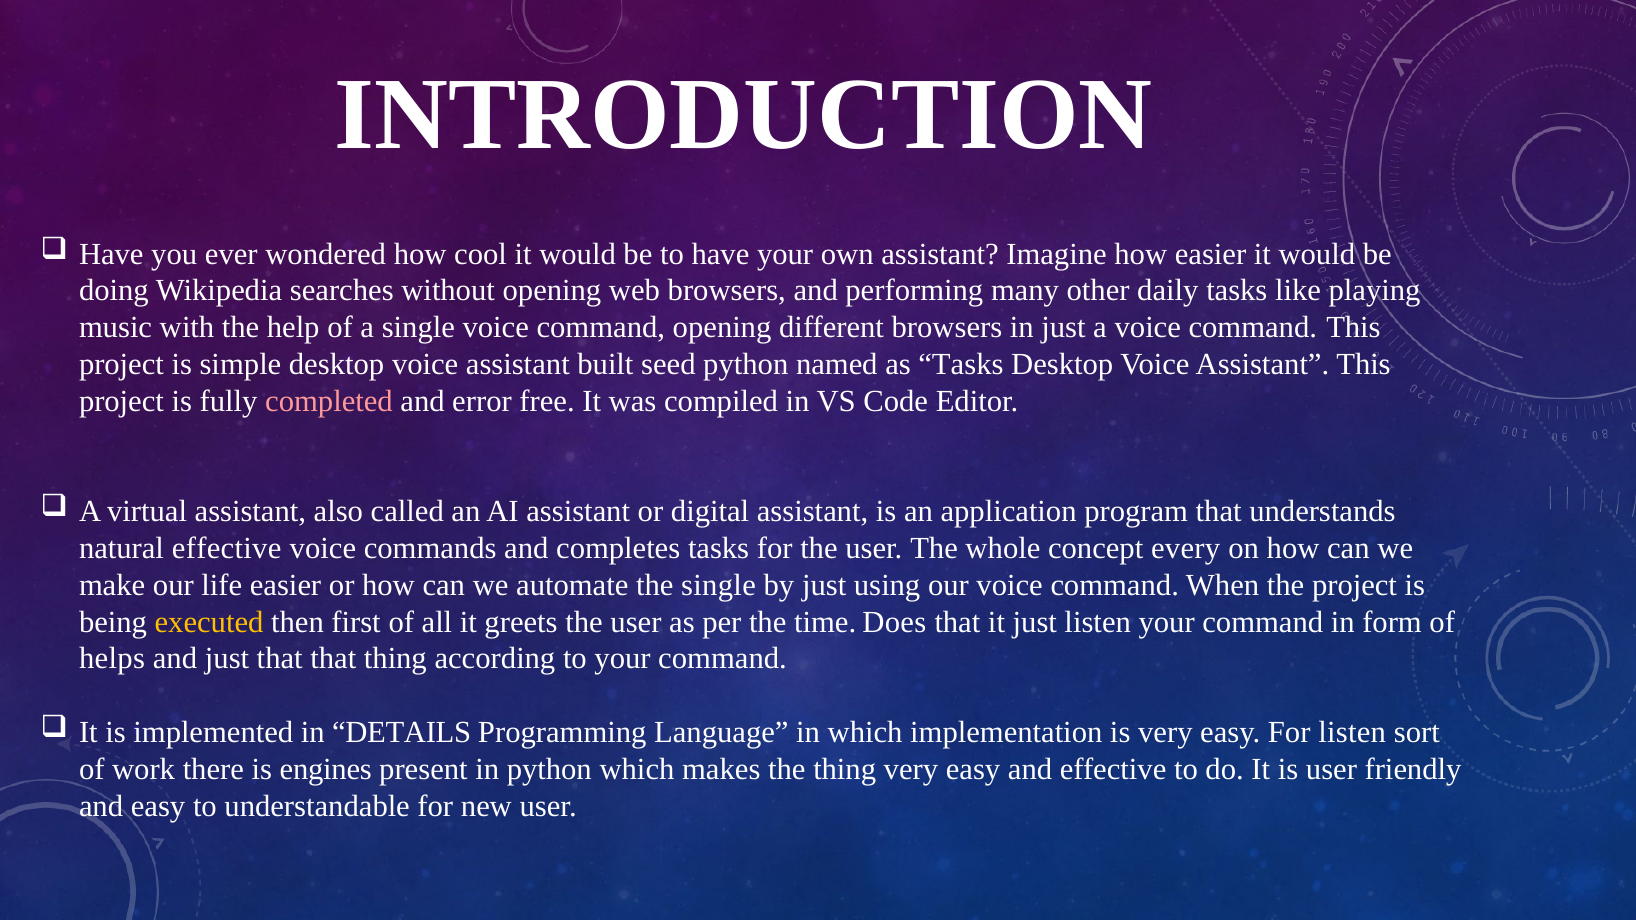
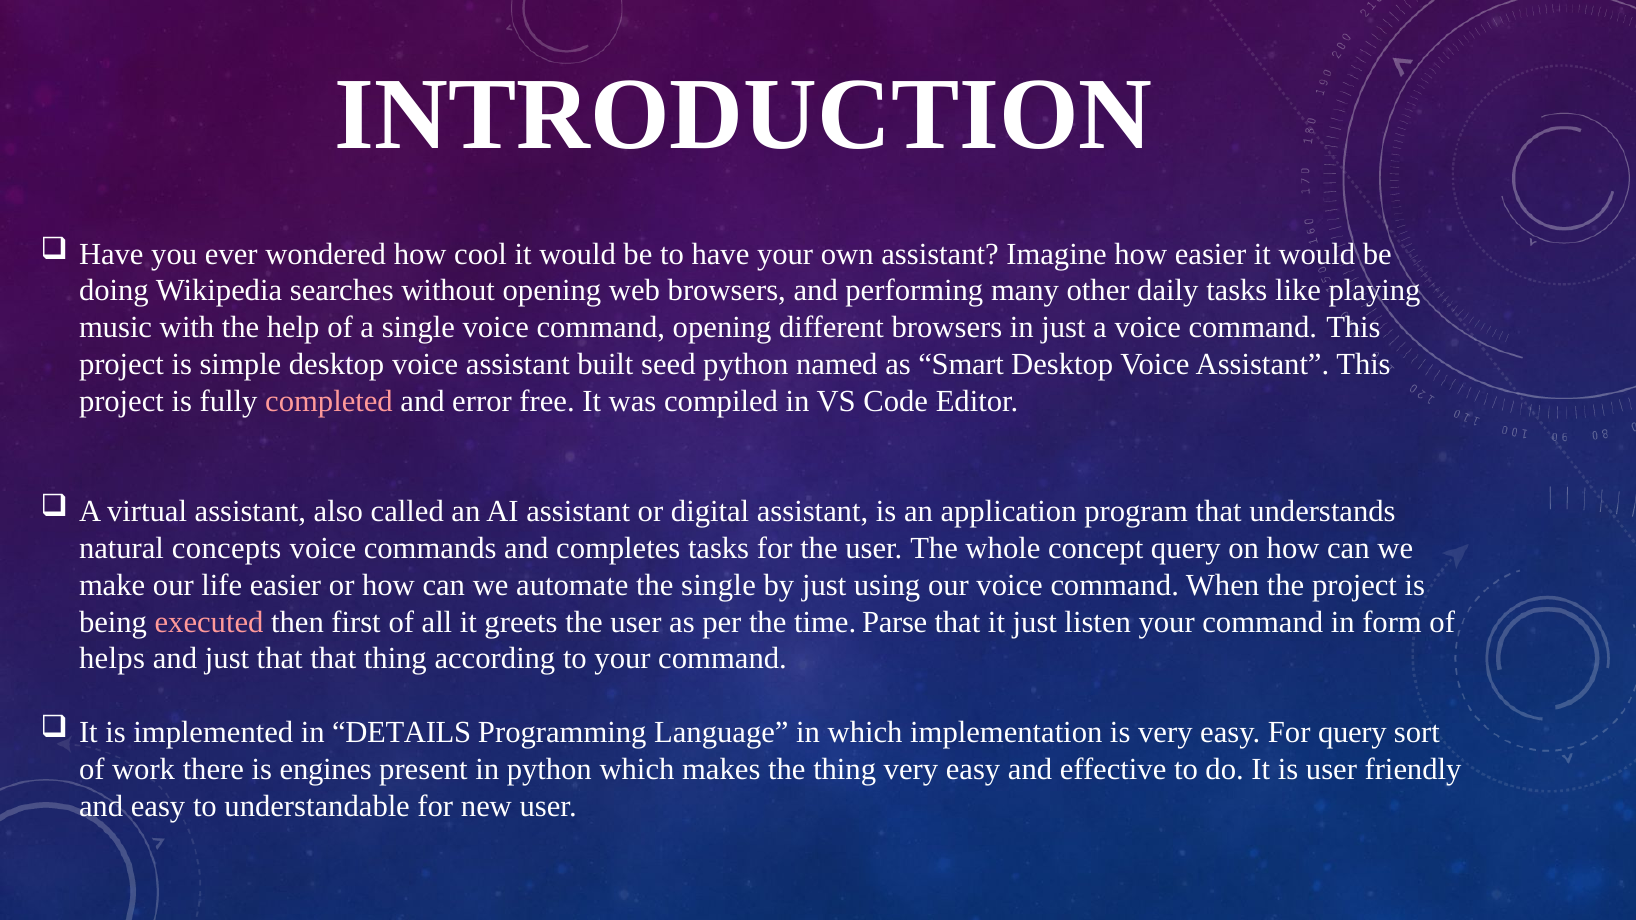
as Tasks: Tasks -> Smart
natural effective: effective -> concepts
concept every: every -> query
executed colour: yellow -> pink
Does: Does -> Parse
For listen: listen -> query
